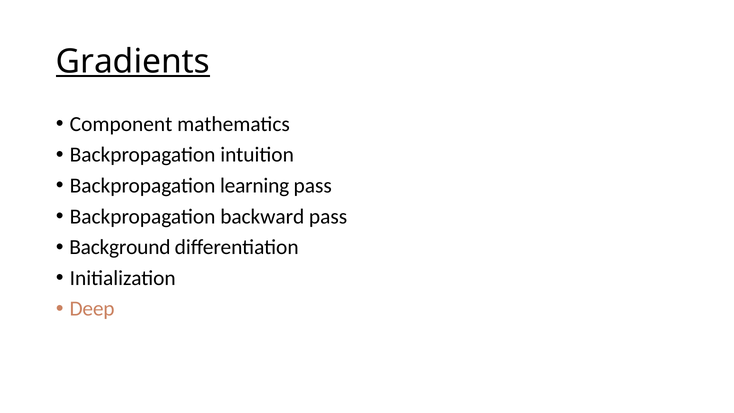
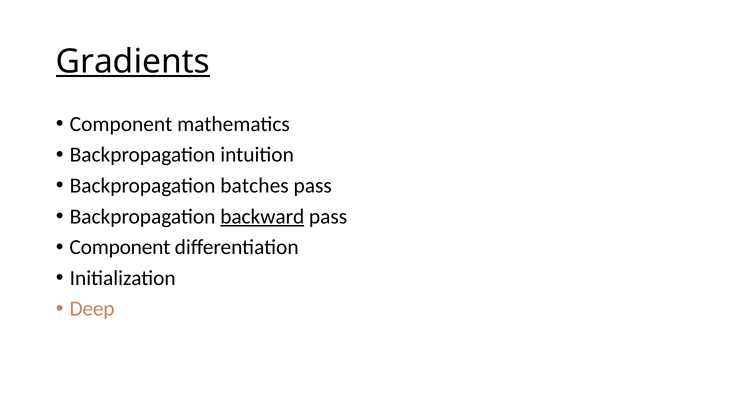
learning: learning -> batches
backward underline: none -> present
Background at (120, 247): Background -> Component
